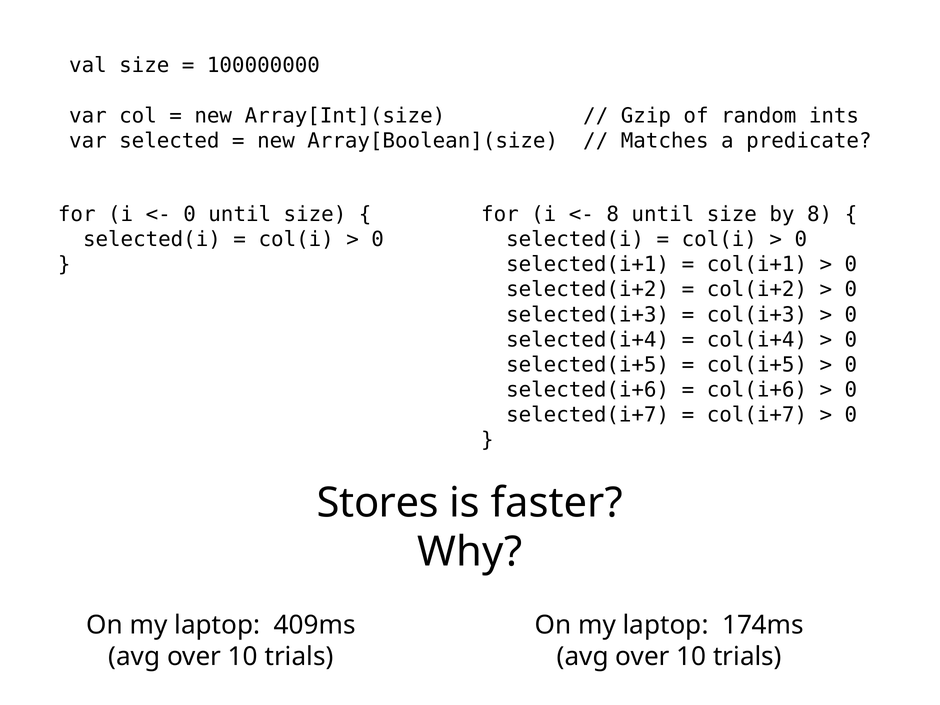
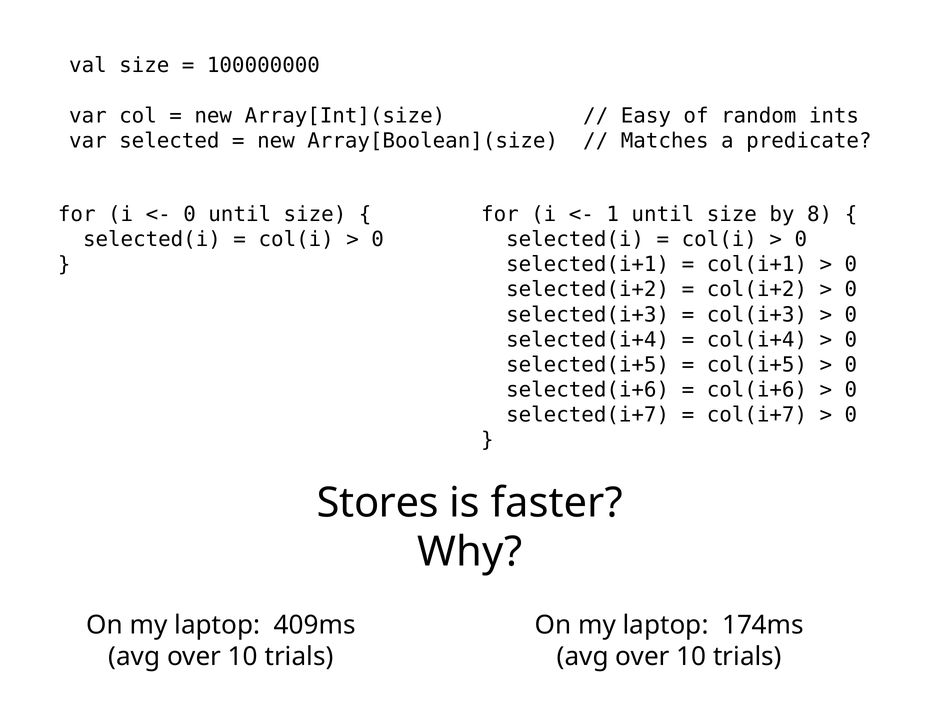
Gzip: Gzip -> Easy
8 at (613, 214): 8 -> 1
